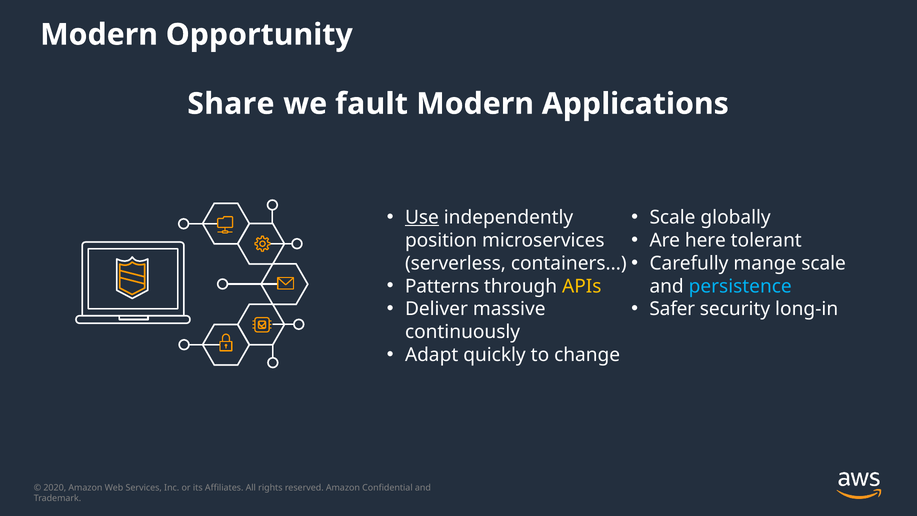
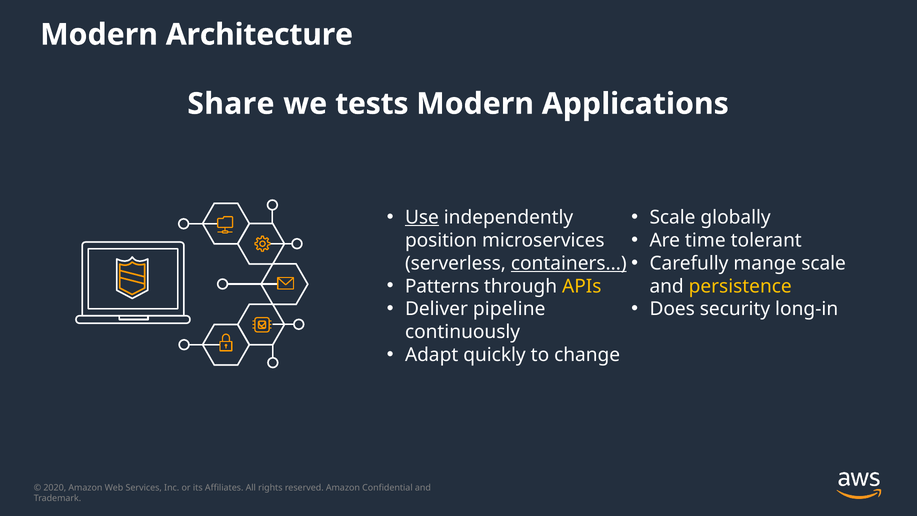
Opportunity: Opportunity -> Architecture
fault: fault -> tests
here: here -> time
containers underline: none -> present
persistence colour: light blue -> yellow
massive: massive -> pipeline
Safer: Safer -> Does
